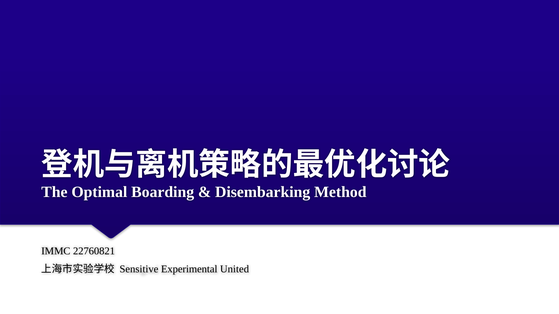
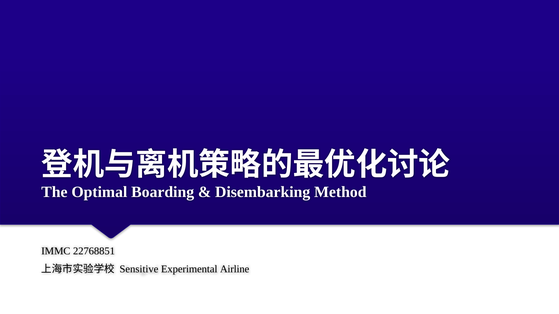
22760821: 22760821 -> 22768851
United: United -> Airline
